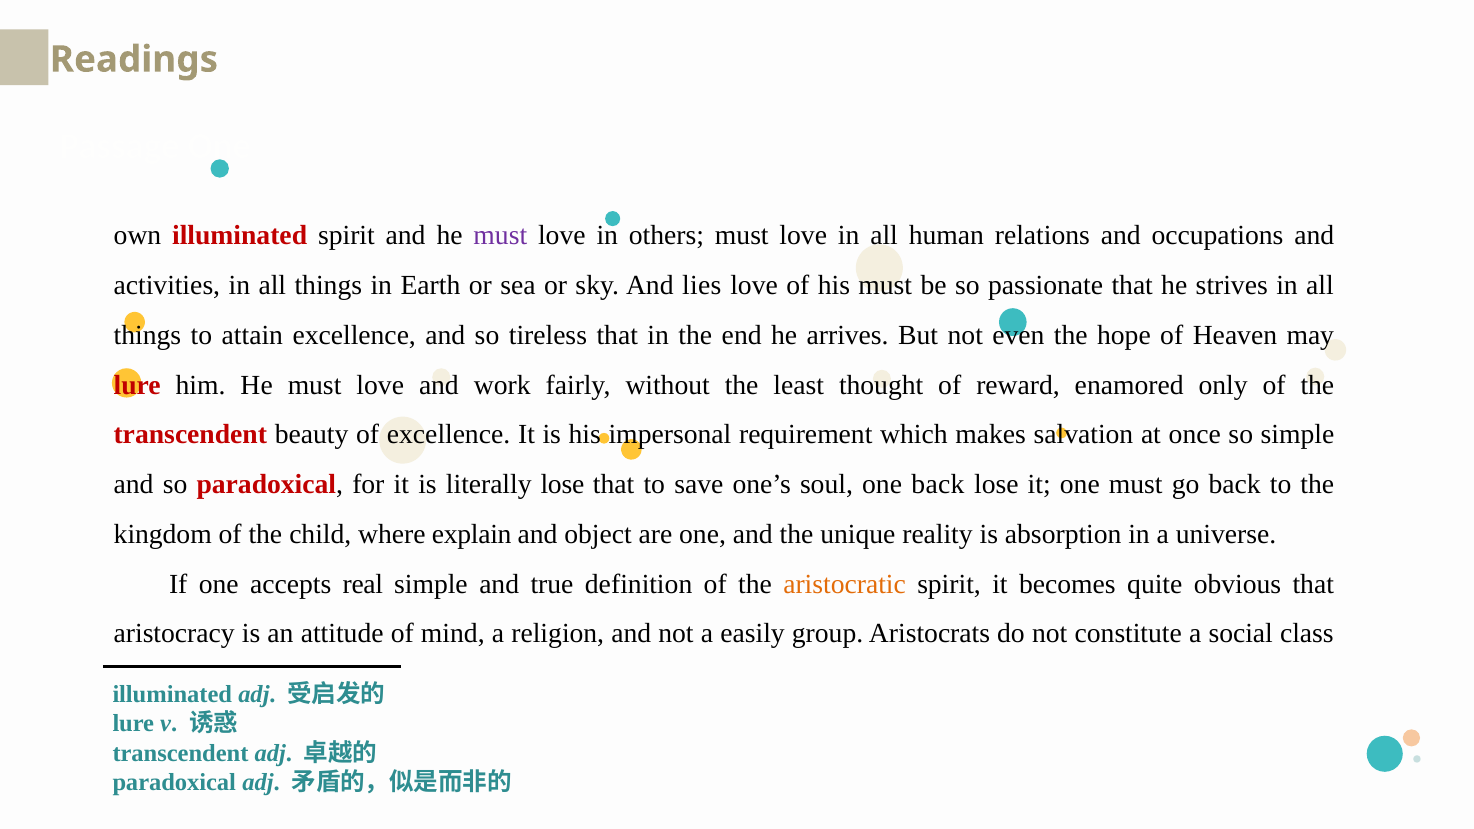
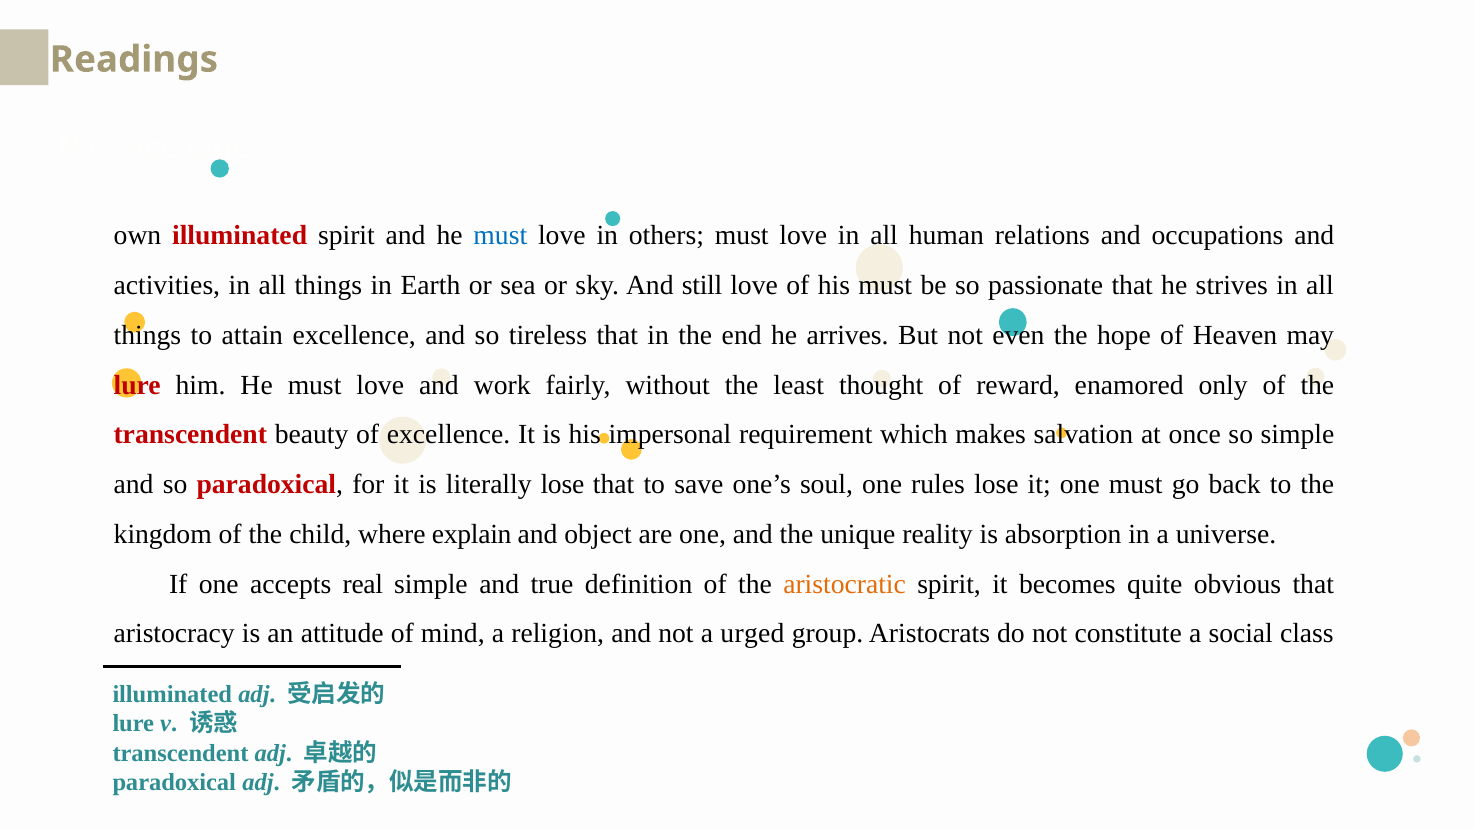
must at (500, 236) colour: purple -> blue
lies: lies -> still
one back: back -> rules
easily: easily -> urged
